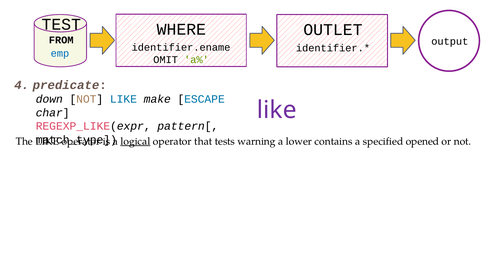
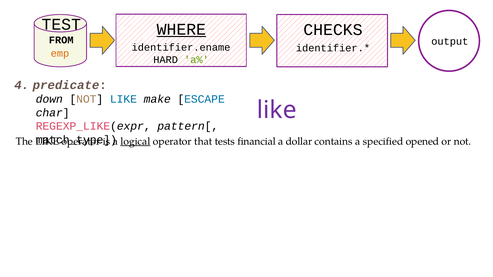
WHERE underline: none -> present
OUTLET: OUTLET -> CHECKS
emp colour: blue -> orange
OMIT: OMIT -> HARD
warning: warning -> financial
lower: lower -> dollar
